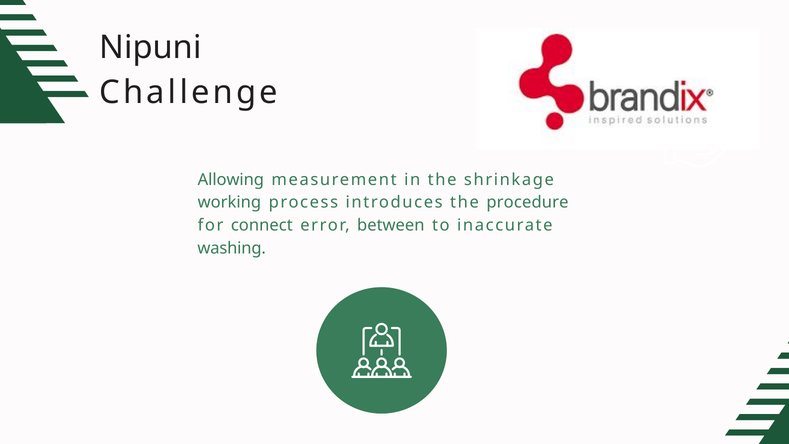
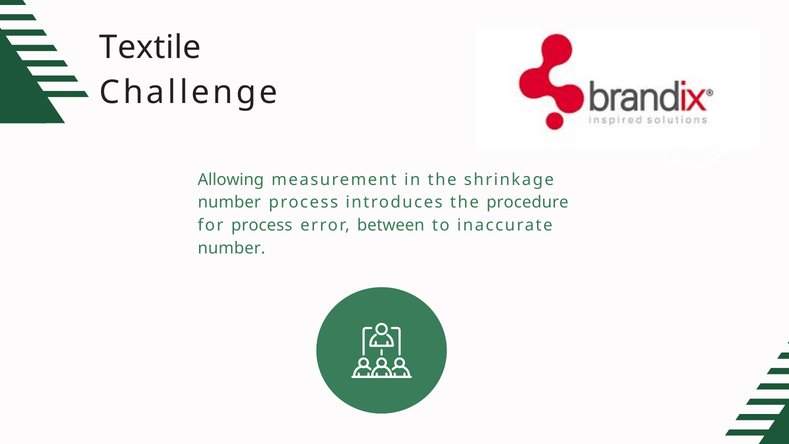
Nipuni: Nipuni -> Textile
working at (229, 202): working -> number
for connect: connect -> process
washing at (232, 248): washing -> number
